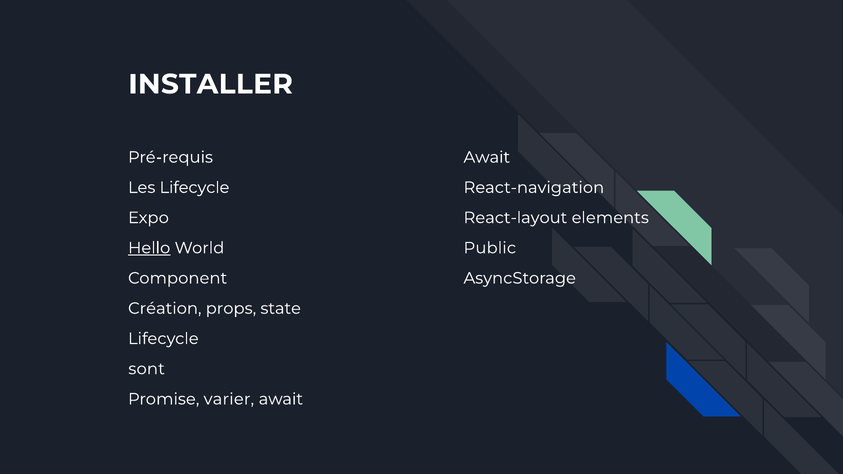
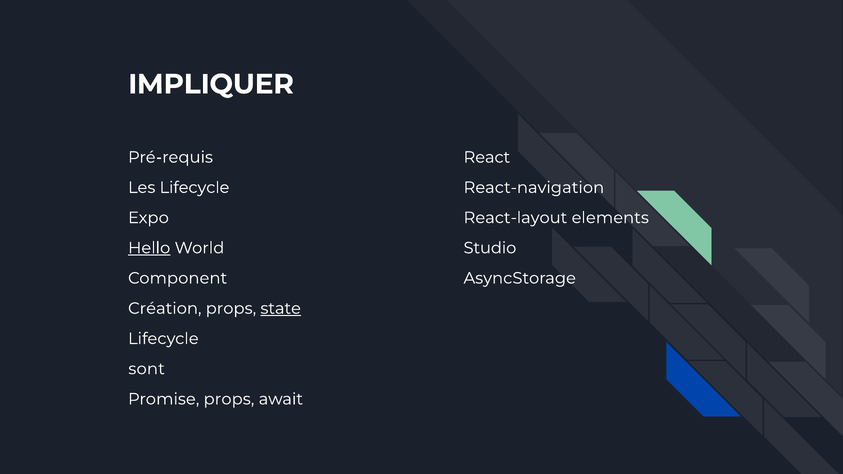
INSTALLER: INSTALLER -> IMPLIQUER
Await at (487, 157): Await -> React
Public: Public -> Studio
state underline: none -> present
Promise varier: varier -> props
